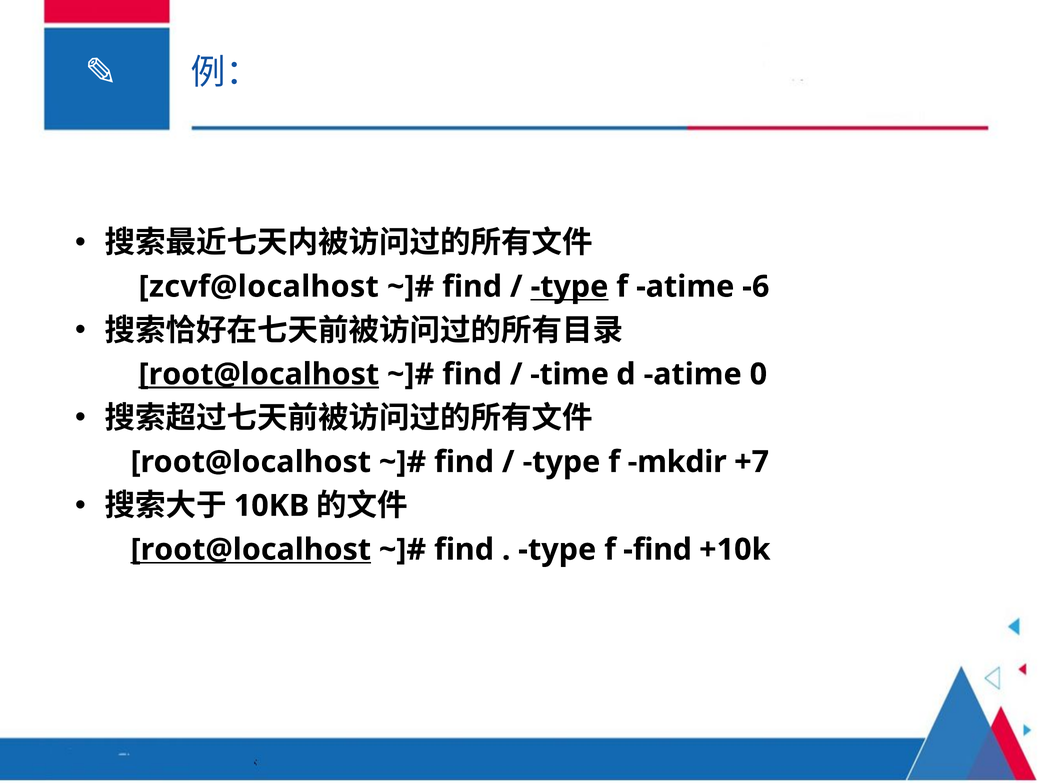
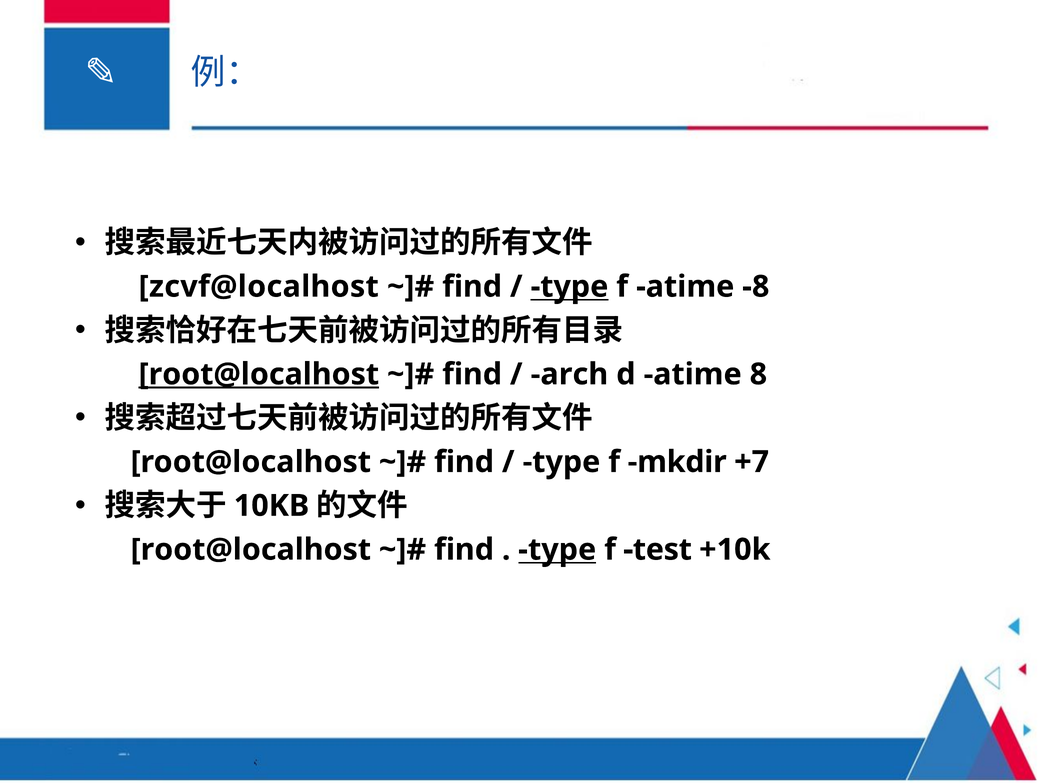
-6: -6 -> -8
time: time -> arch
0: 0 -> 8
root@localhost at (251, 550) underline: present -> none
type at (557, 550) underline: none -> present
f find: find -> test
